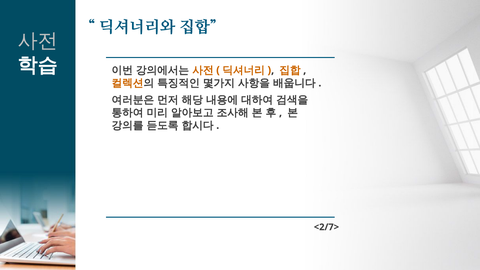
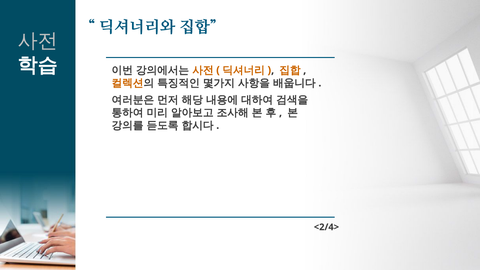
<2/7>: <2/7> -> <2/4>
